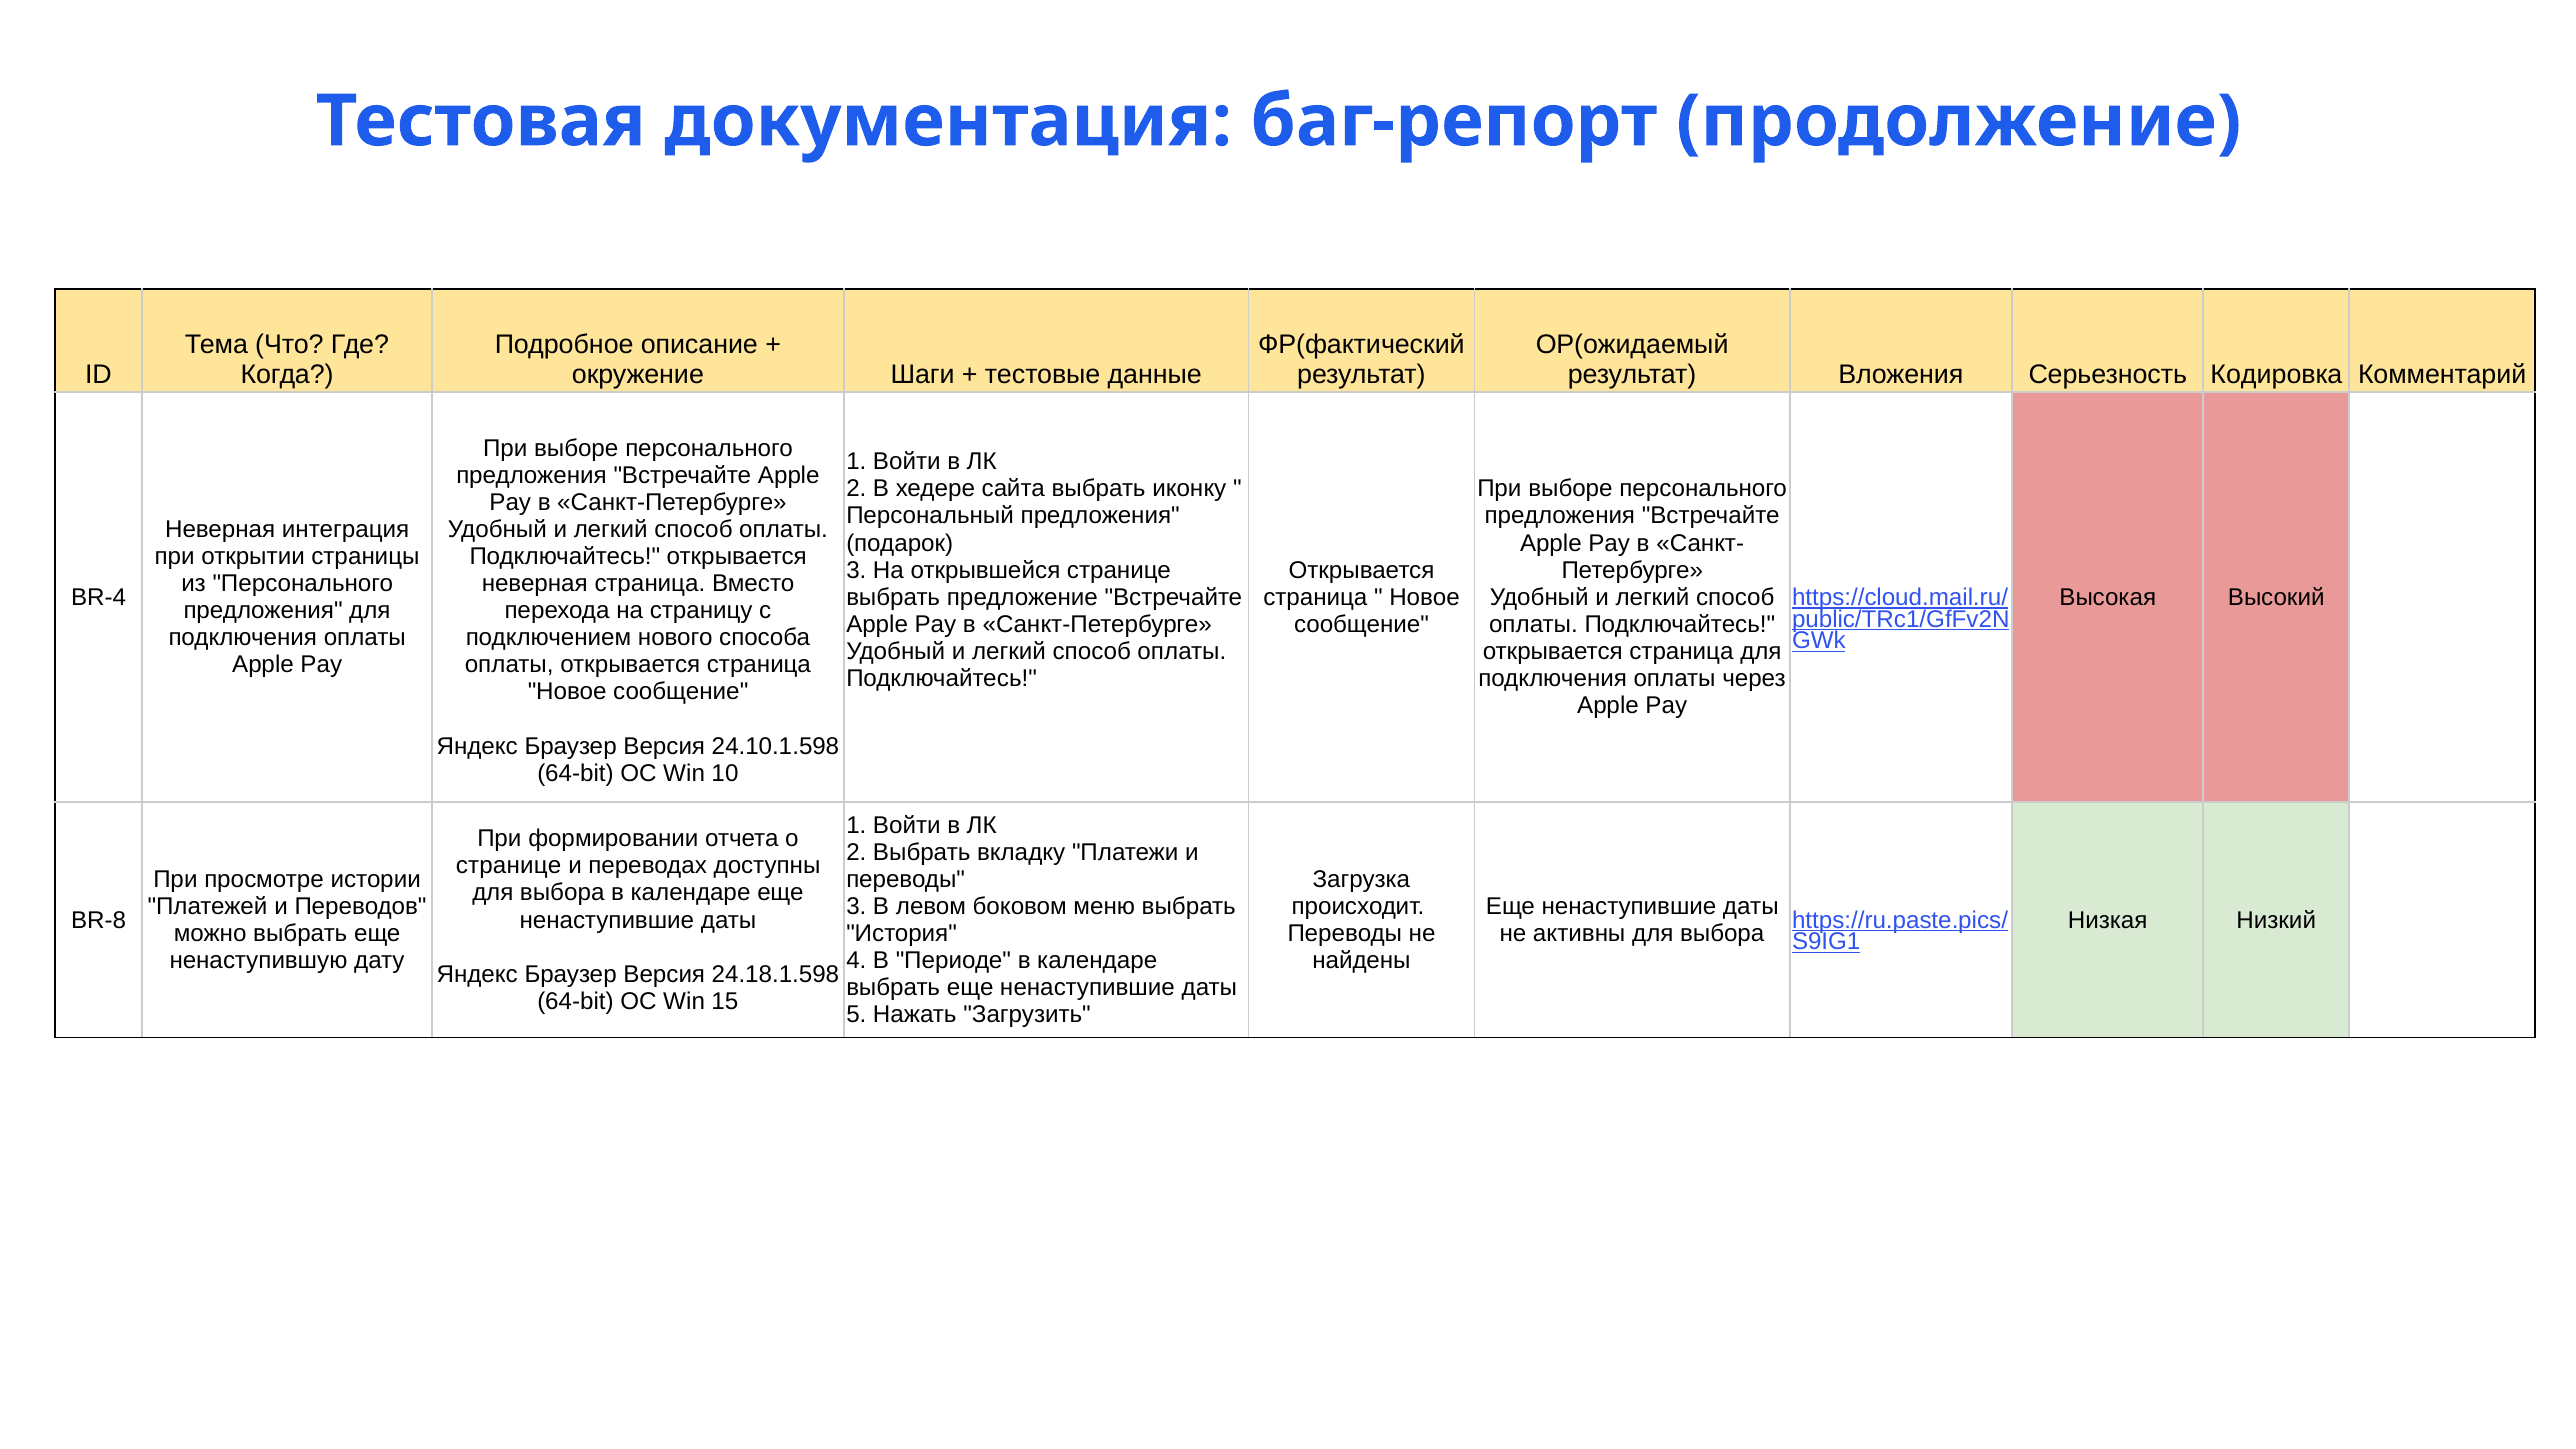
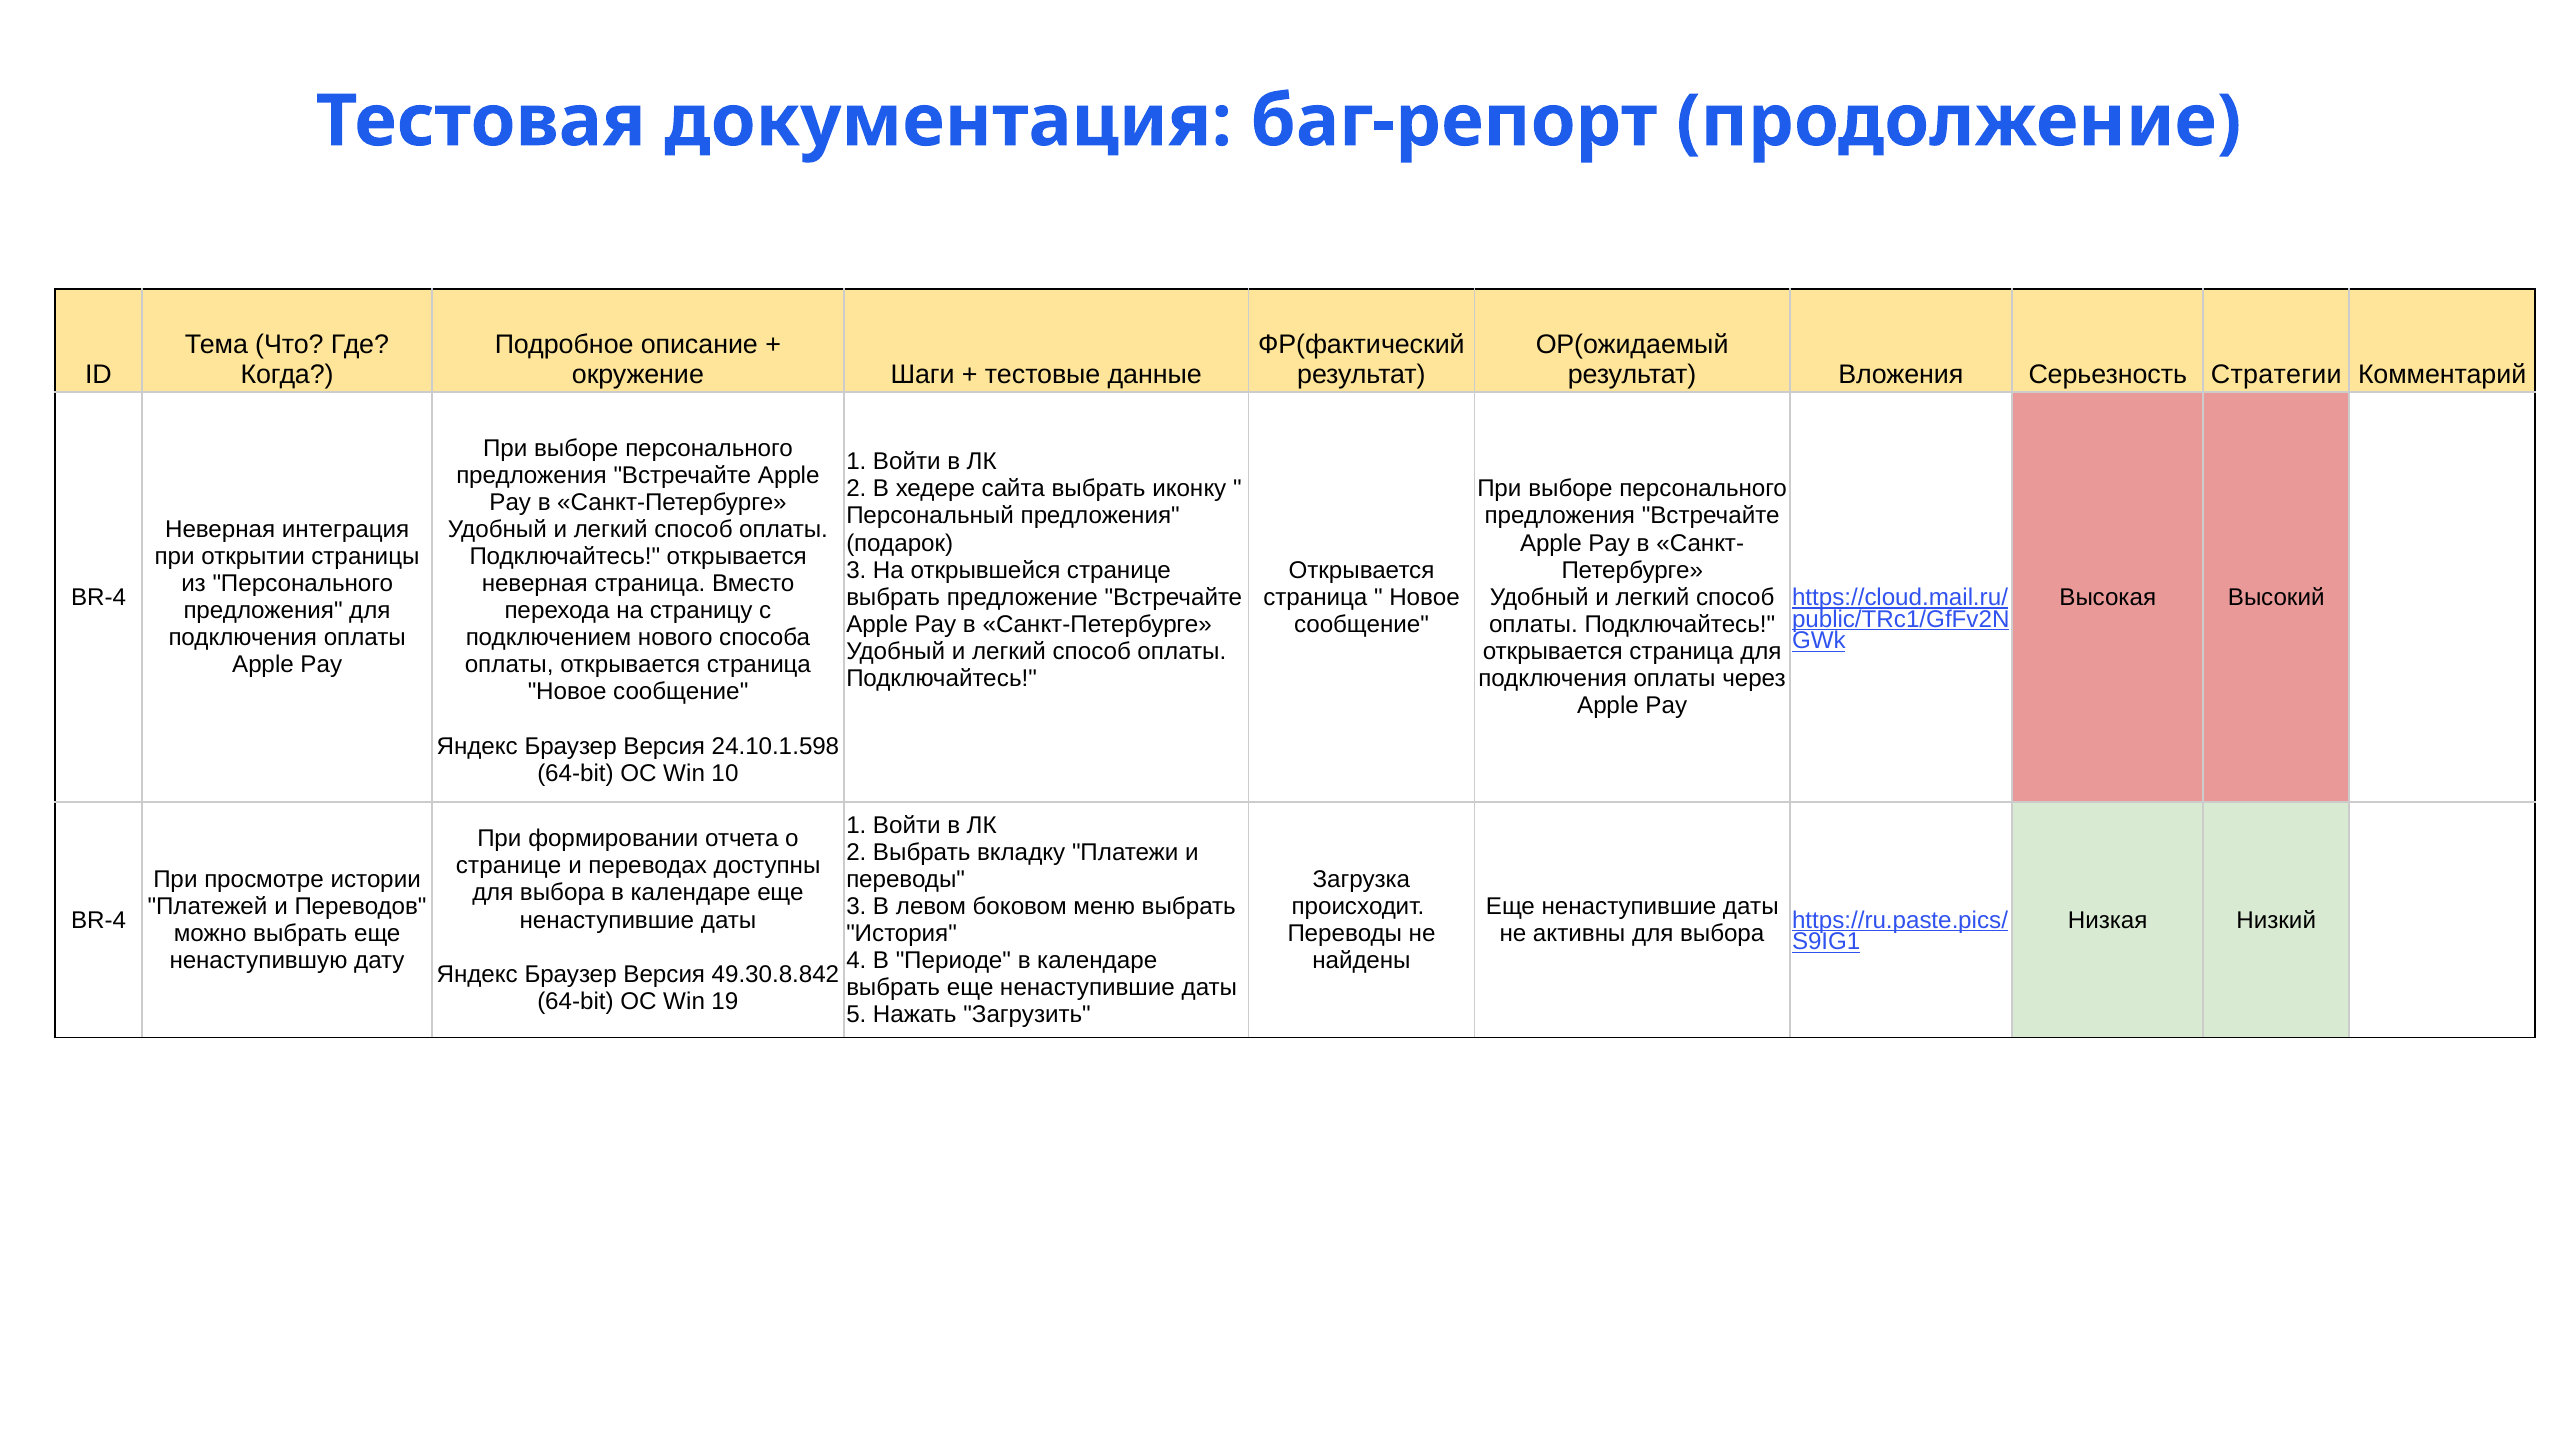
Кодировка: Кодировка -> Стратегии
BR-8 at (99, 920): BR-8 -> BR-4
24.18.1.598: 24.18.1.598 -> 49.30.8.842
15: 15 -> 19
